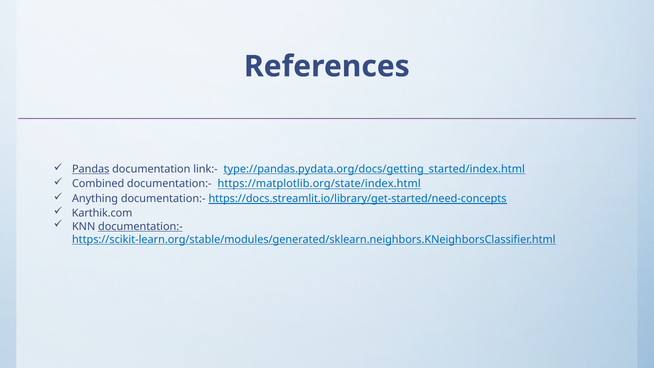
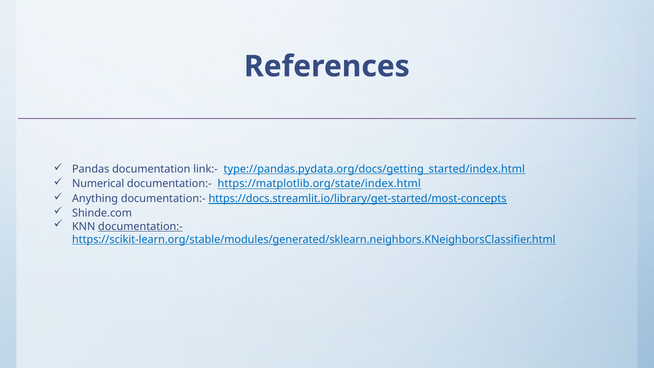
Pandas underline: present -> none
Combined: Combined -> Numerical
https://docs.streamlit.io/library/get-started/need-concepts: https://docs.streamlit.io/library/get-started/need-concepts -> https://docs.streamlit.io/library/get-started/most-concepts
Karthik.com: Karthik.com -> Shinde.com
